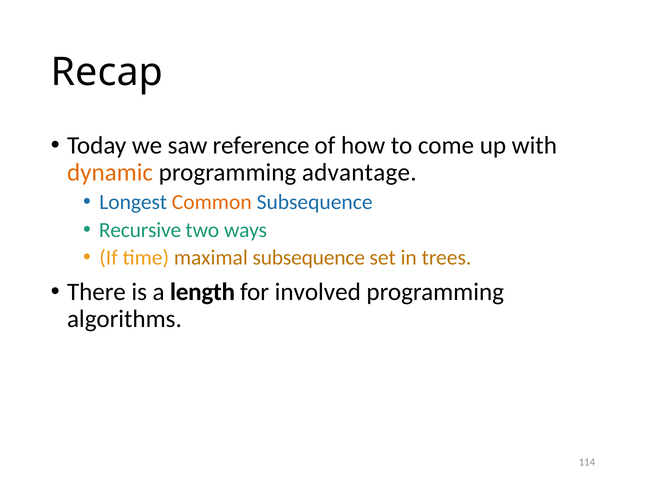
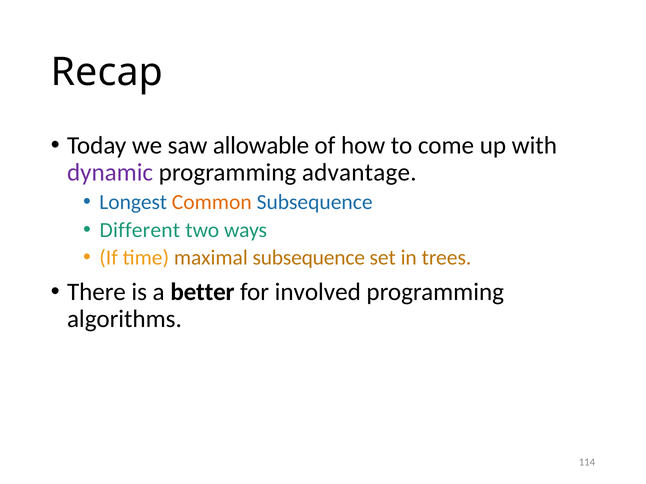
reference: reference -> allowable
dynamic colour: orange -> purple
Recursive: Recursive -> Different
length: length -> better
